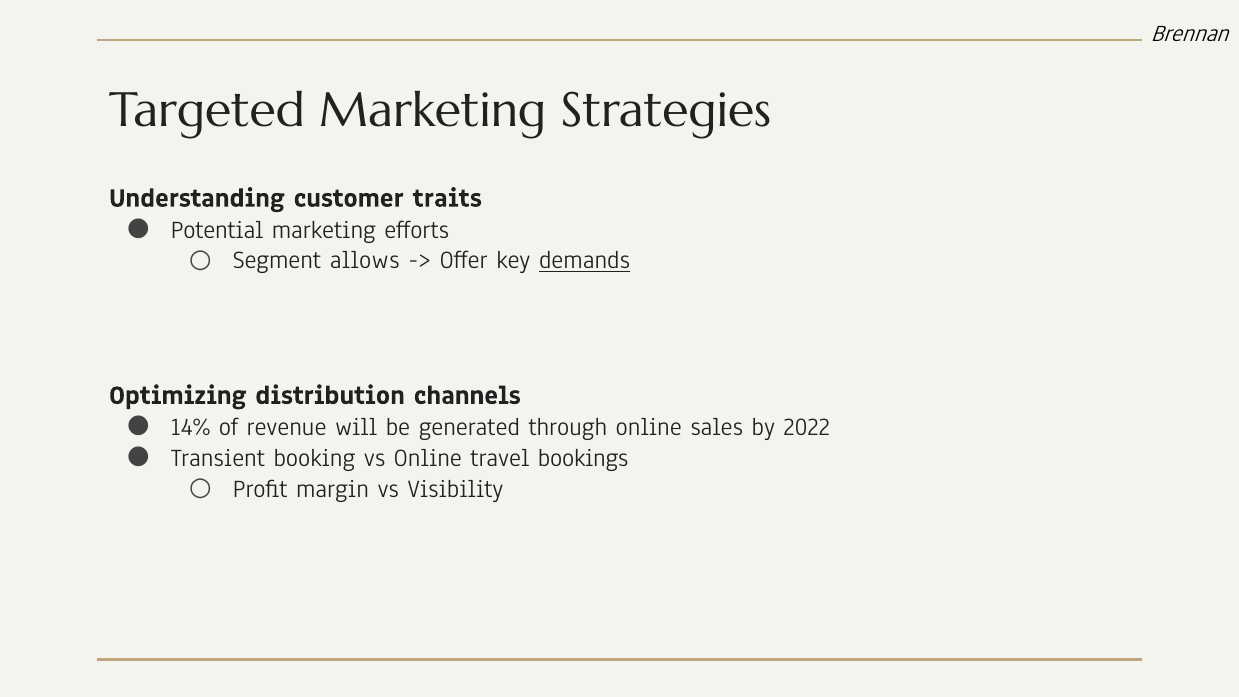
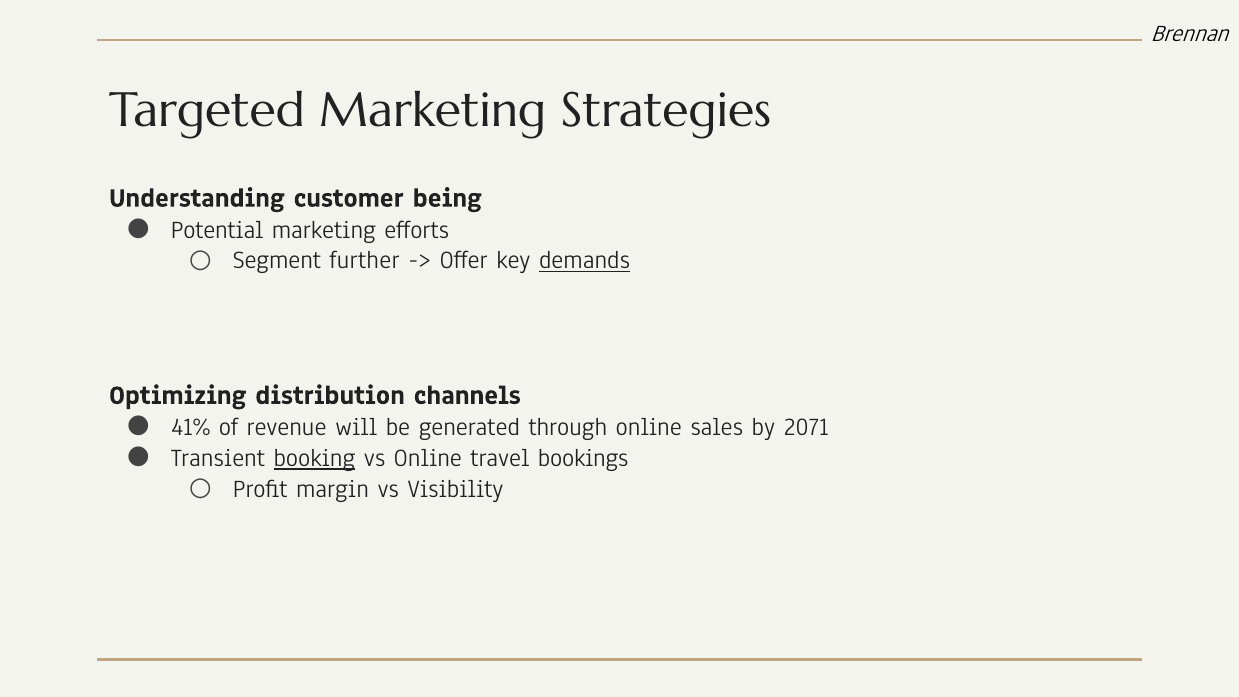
traits: traits -> being
allows: allows -> further
14%: 14% -> 41%
2022: 2022 -> 2071
booking underline: none -> present
